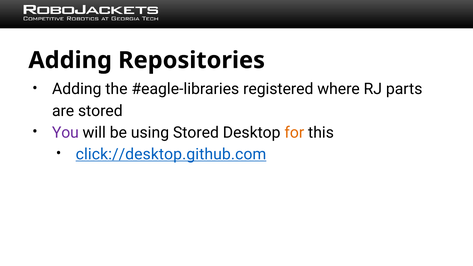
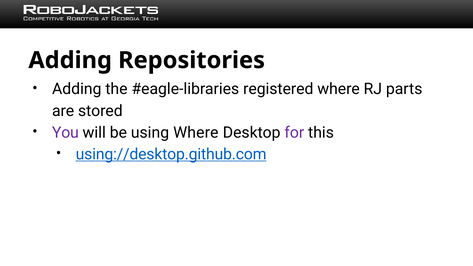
using Stored: Stored -> Where
for colour: orange -> purple
click://desktop.github.com: click://desktop.github.com -> using://desktop.github.com
